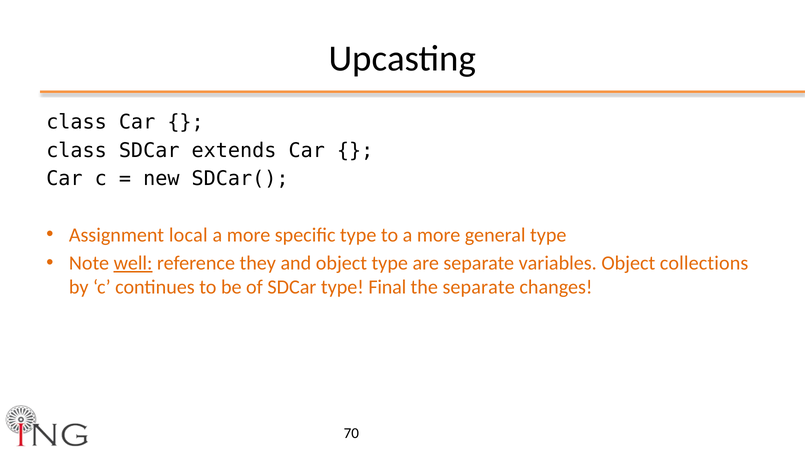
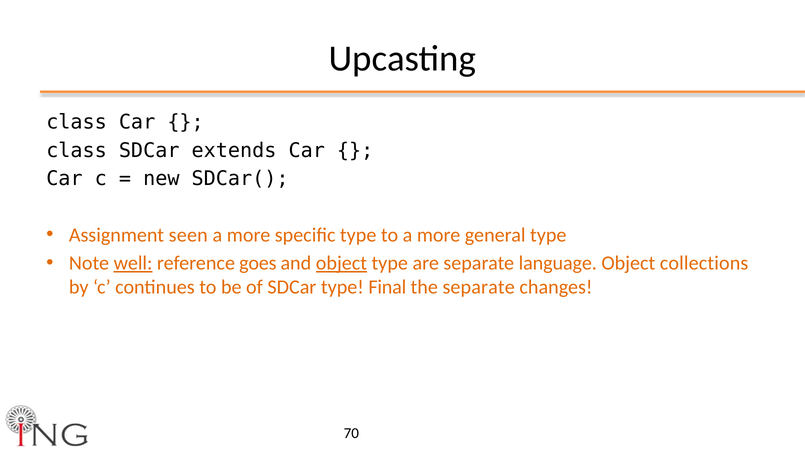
local: local -> seen
they: they -> goes
object at (341, 263) underline: none -> present
variables: variables -> language
